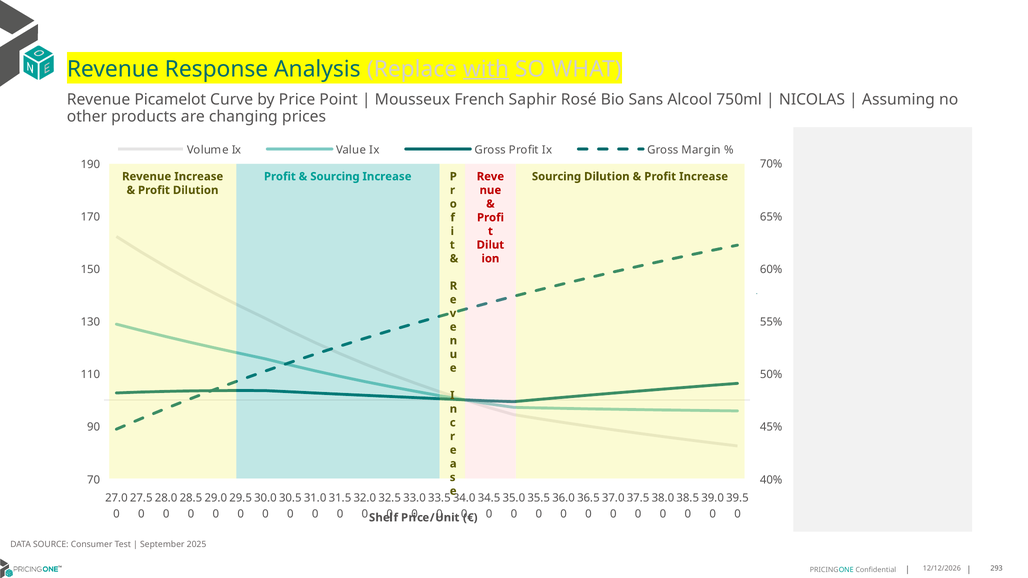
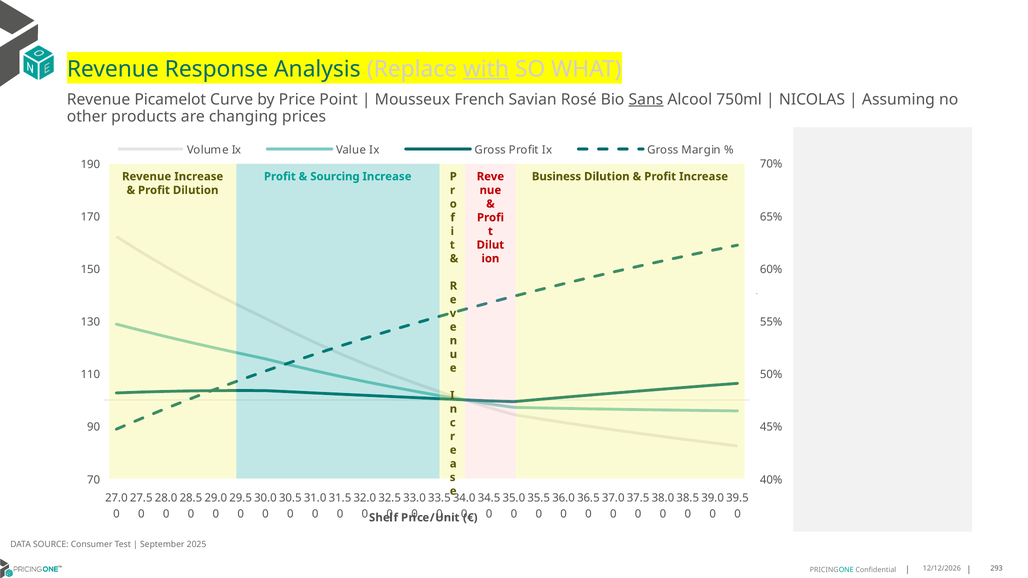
Saphir: Saphir -> Savian
Sans underline: none -> present
Sourcing at (556, 177): Sourcing -> Business
